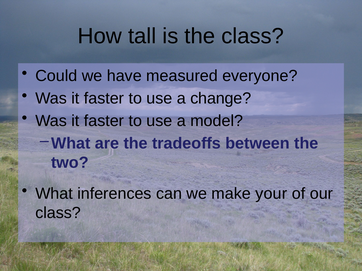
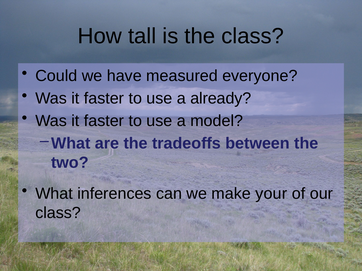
change: change -> already
